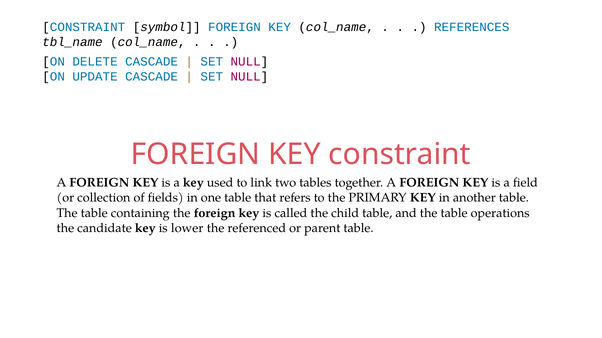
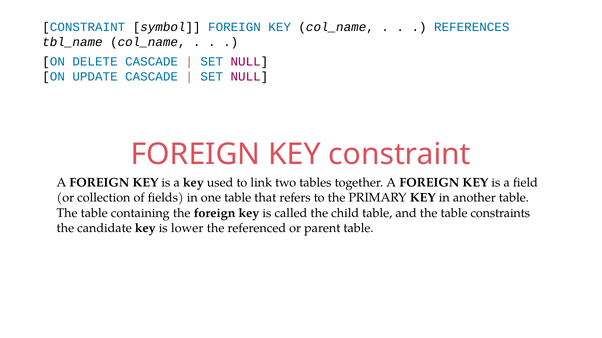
operations: operations -> constraints
